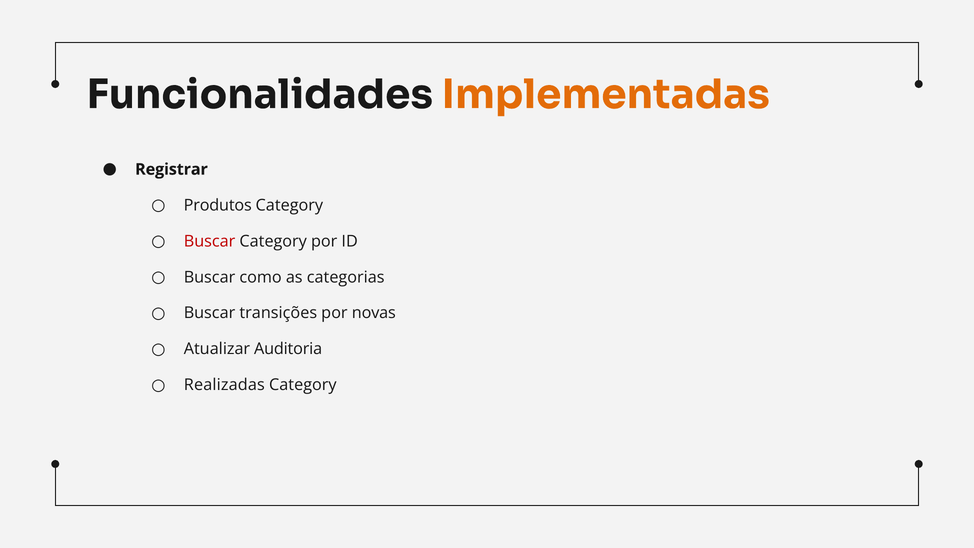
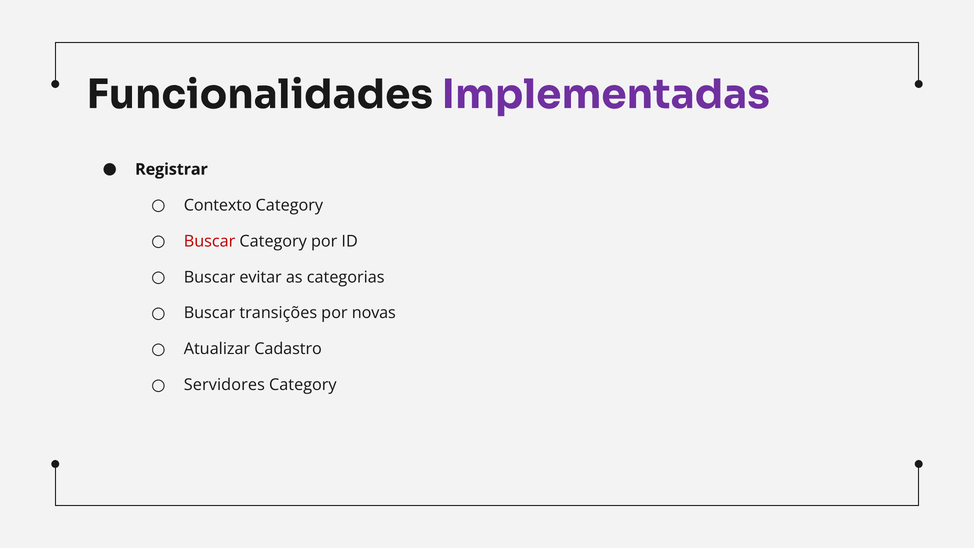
Implementadas colour: orange -> purple
Produtos: Produtos -> Contexto
como: como -> evitar
Auditoria: Auditoria -> Cadastro
Realizadas: Realizadas -> Servidores
